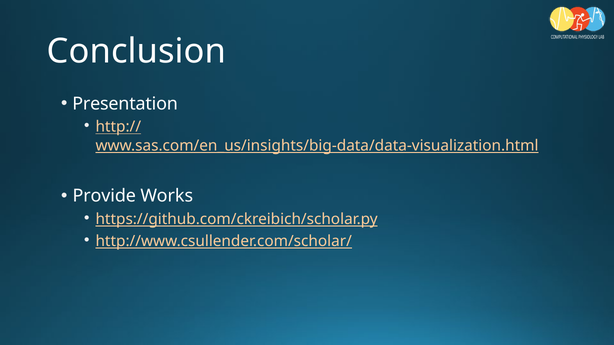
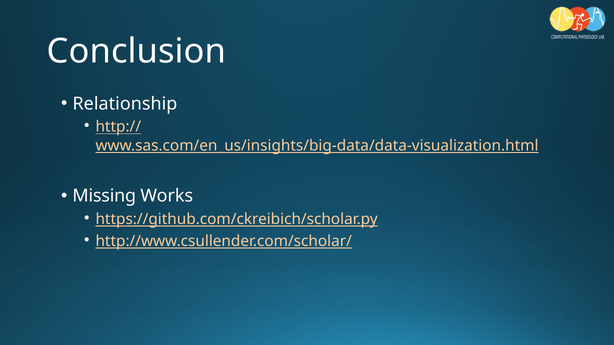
Presentation: Presentation -> Relationship
Provide: Provide -> Missing
